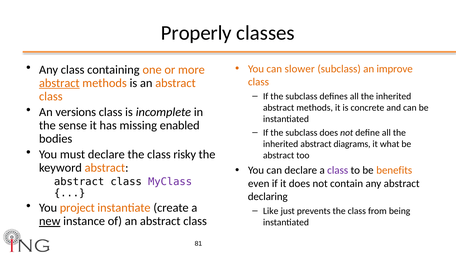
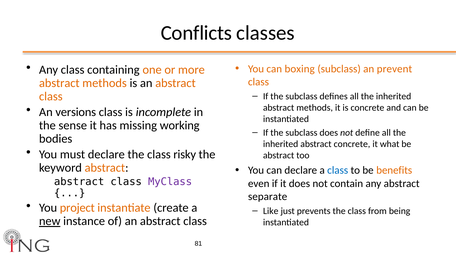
Properly: Properly -> Conflicts
slower: slower -> boxing
improve: improve -> prevent
abstract at (59, 83) underline: present -> none
enabled: enabled -> working
abstract diagrams: diagrams -> concrete
class at (338, 171) colour: purple -> blue
declaring: declaring -> separate
